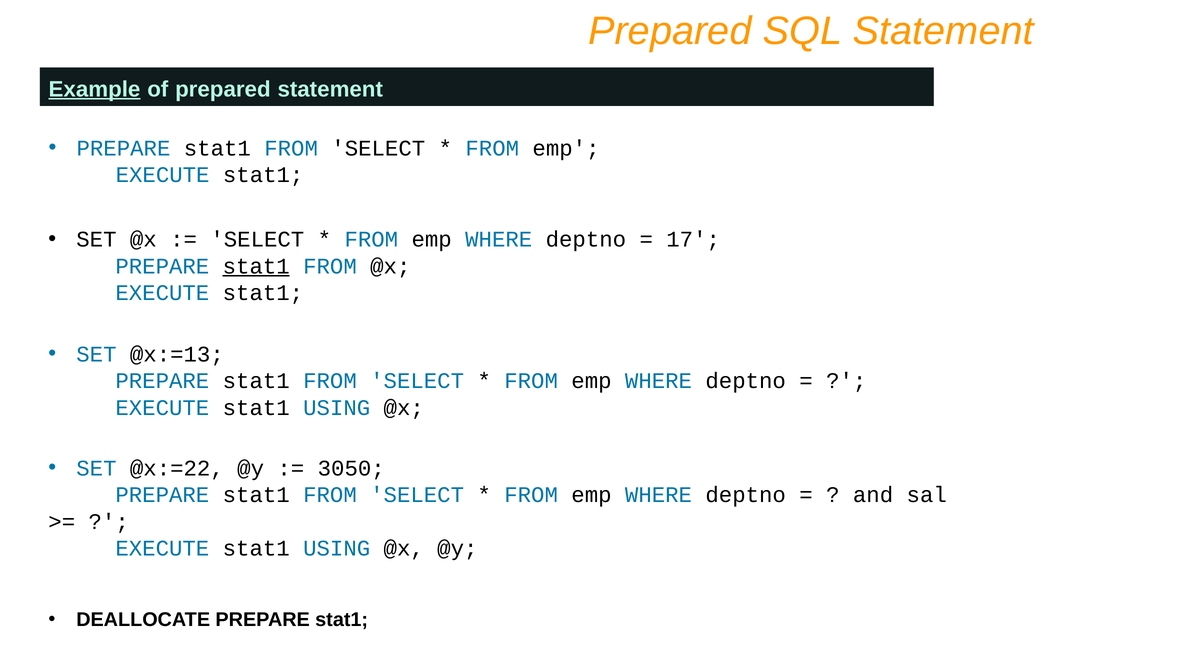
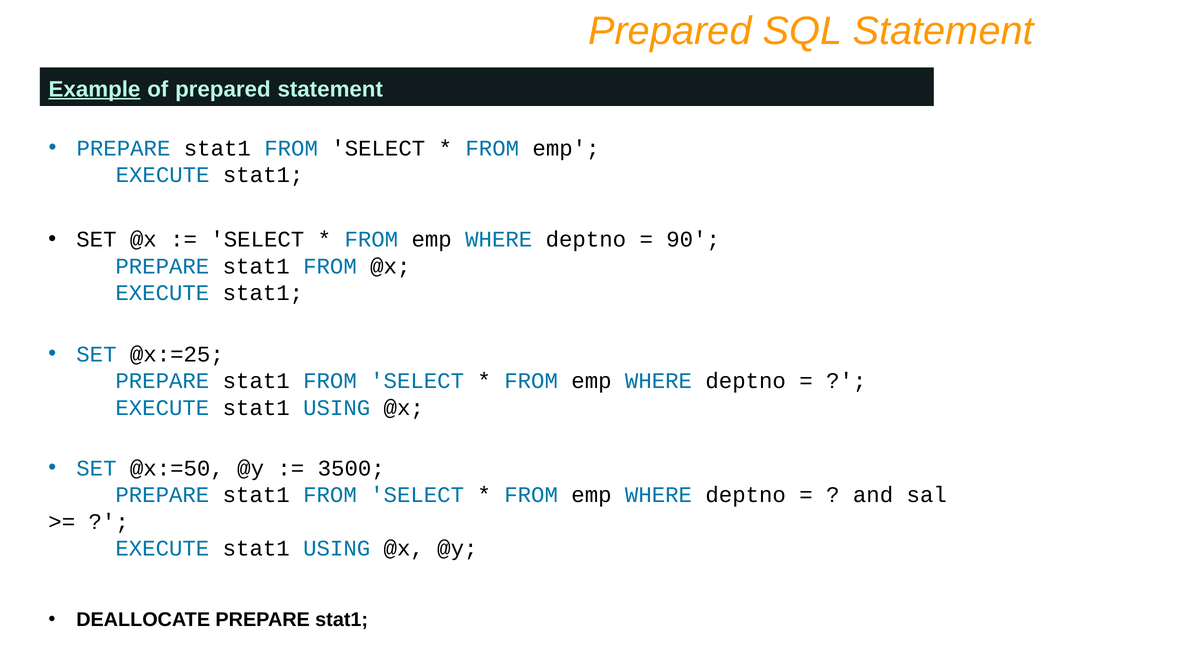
17: 17 -> 90
stat1 at (256, 266) underline: present -> none
@x:=13: @x:=13 -> @x:=25
@x:=22: @x:=22 -> @x:=50
3050: 3050 -> 3500
